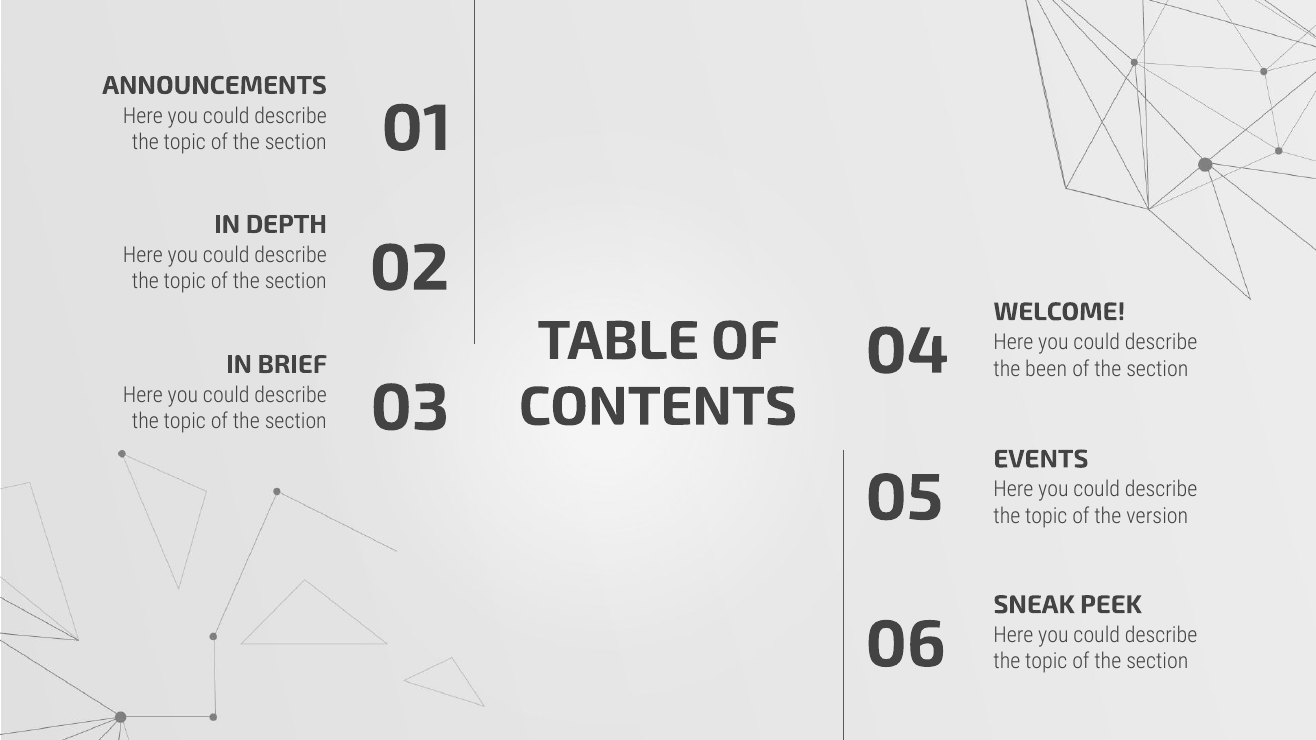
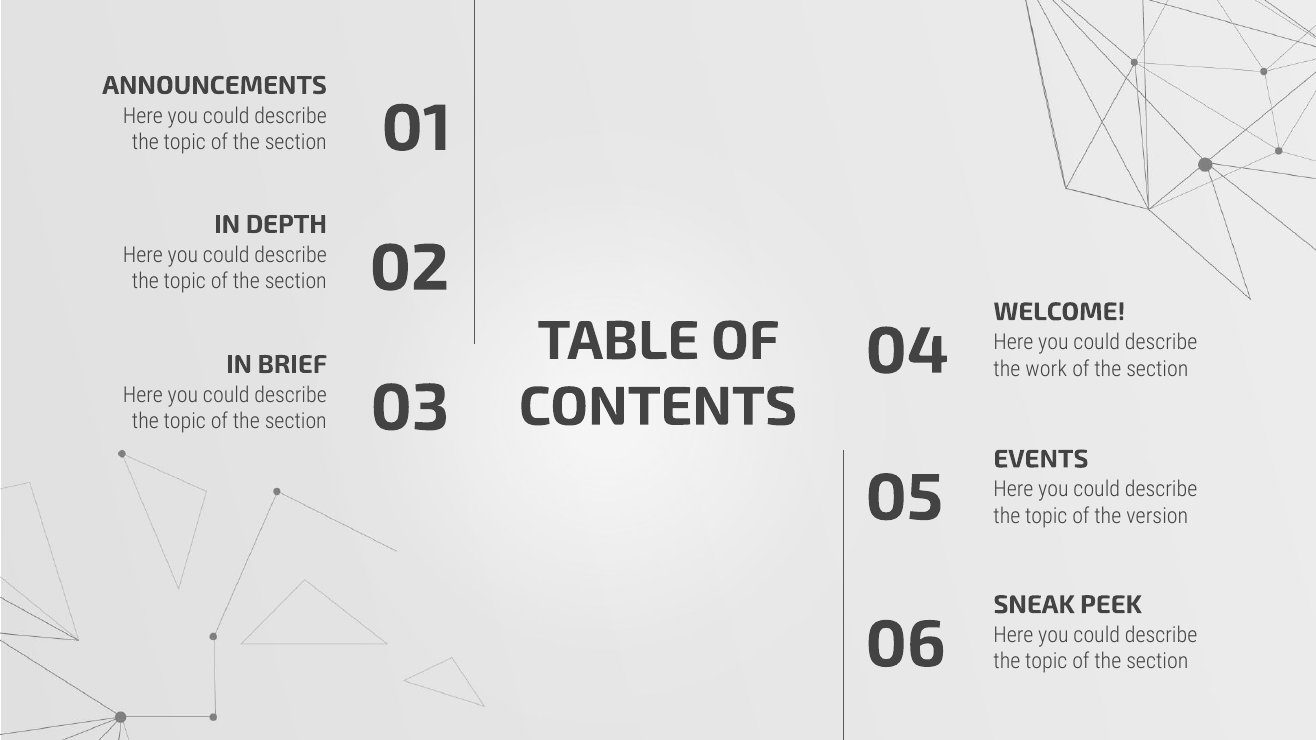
been: been -> work
